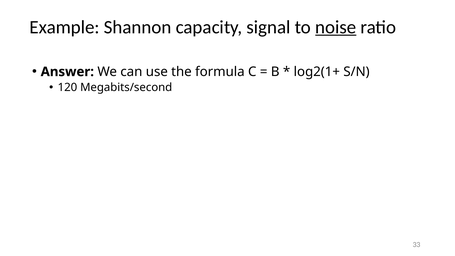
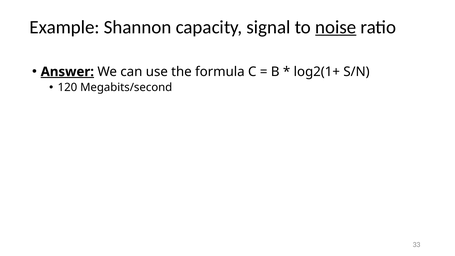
Answer underline: none -> present
